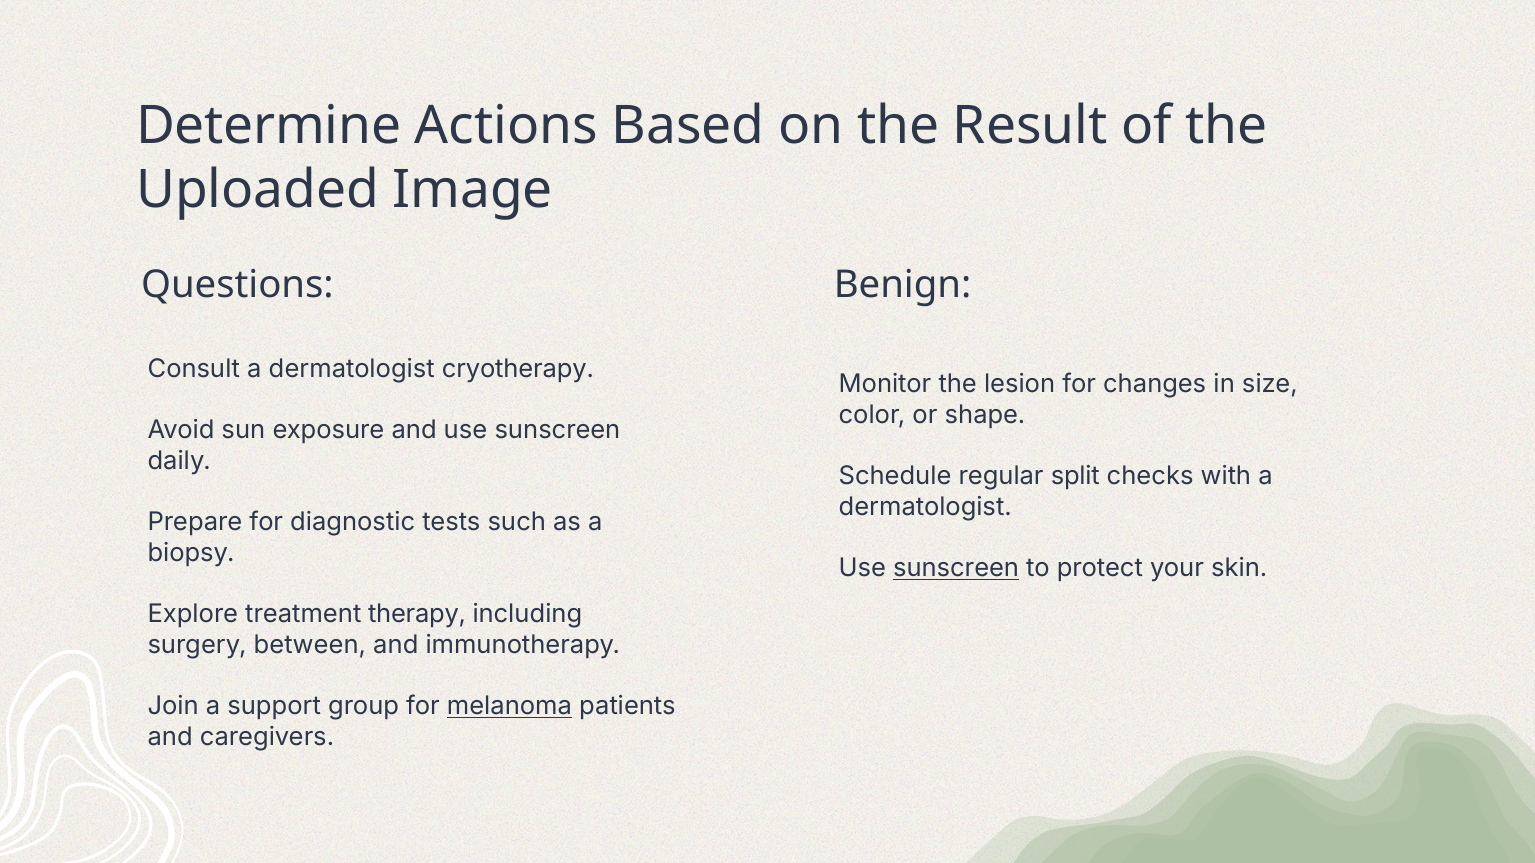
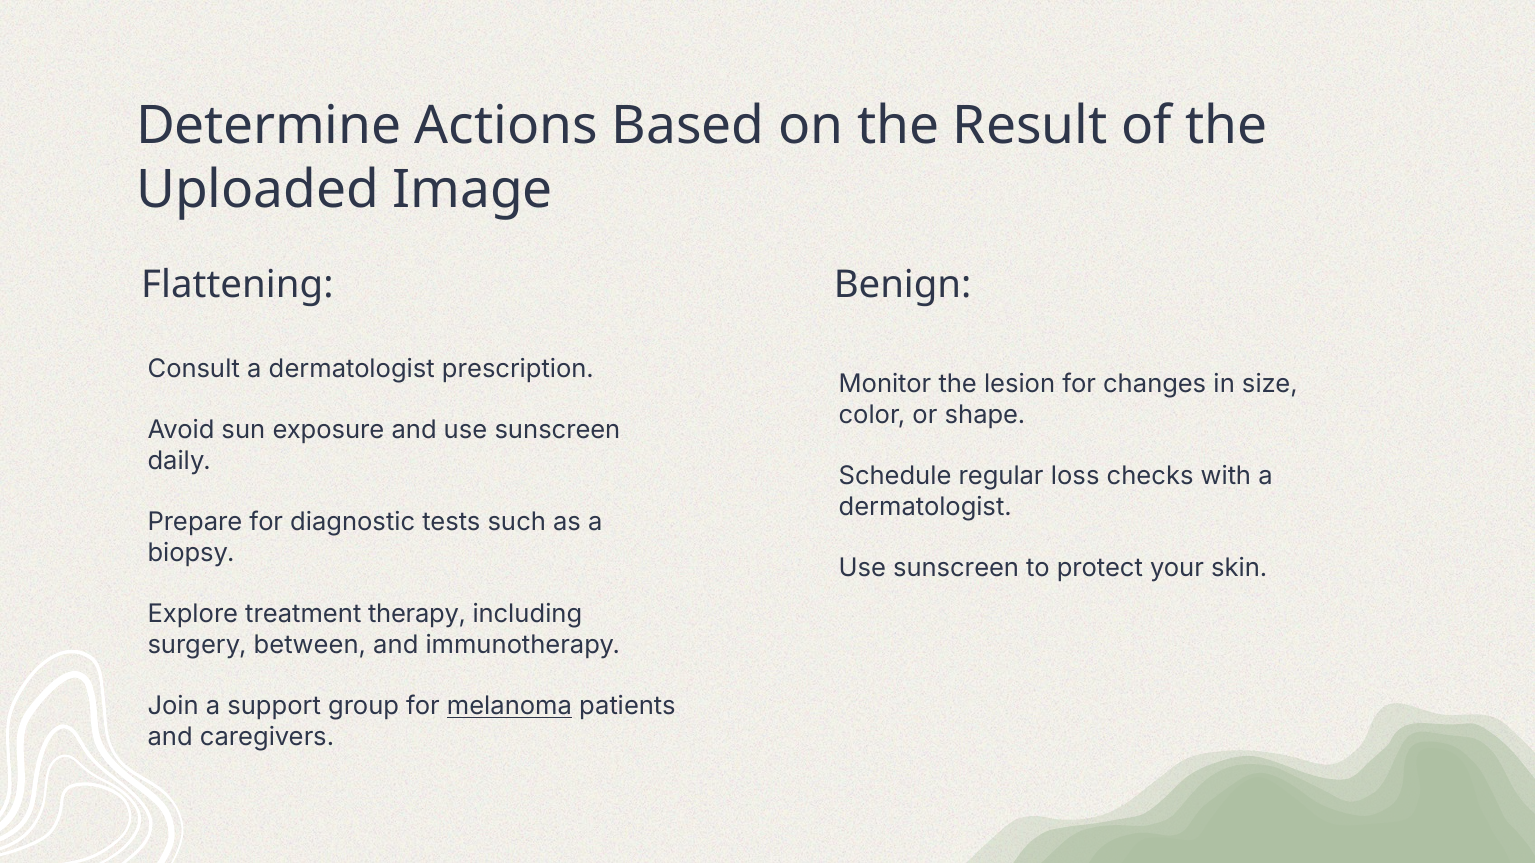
Questions: Questions -> Flattening
cryotherapy: cryotherapy -> prescription
split: split -> loss
sunscreen at (956, 569) underline: present -> none
